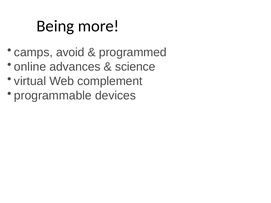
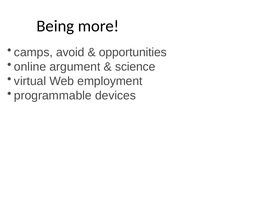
programmed: programmed -> opportunities
advances: advances -> argument
complement: complement -> employment
